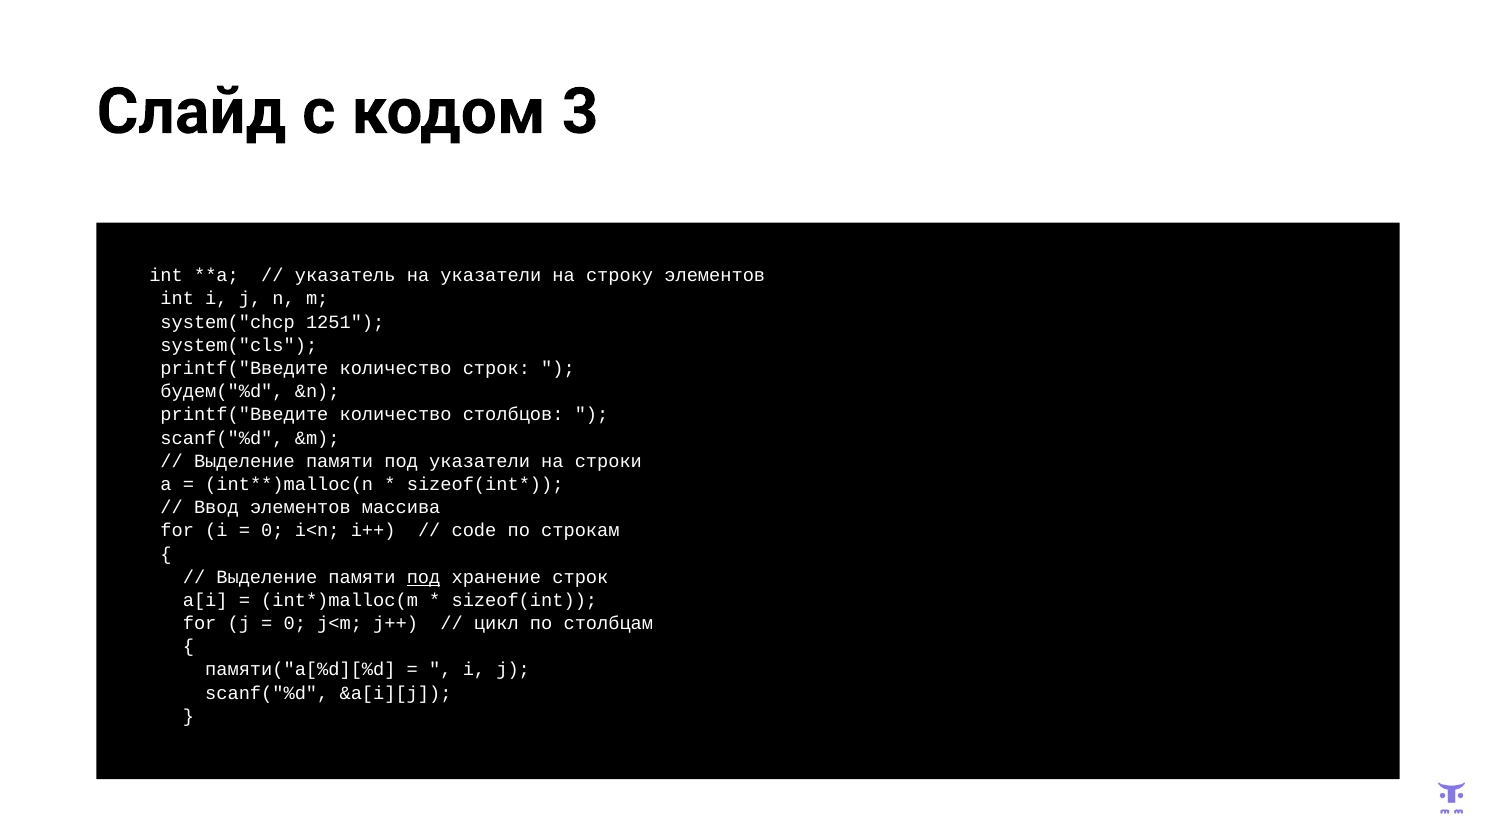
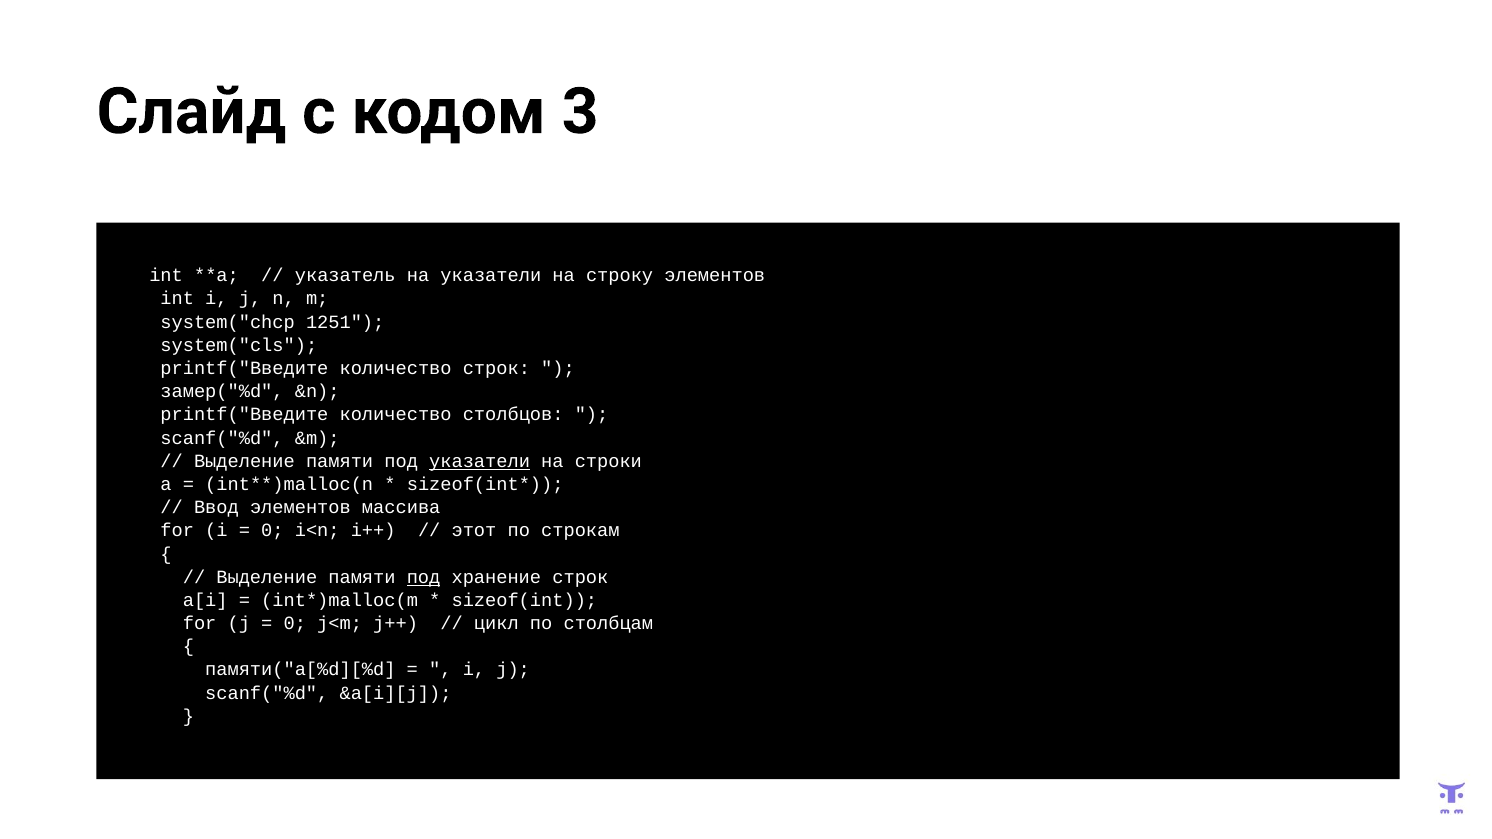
будем("%d: будем("%d -> замер("%d
указатели at (480, 461) underline: none -> present
code: code -> этот
